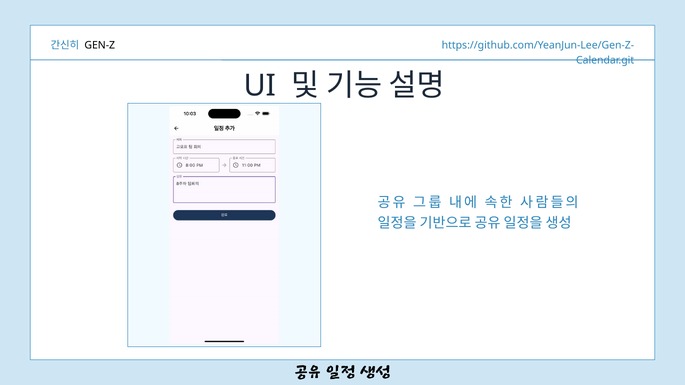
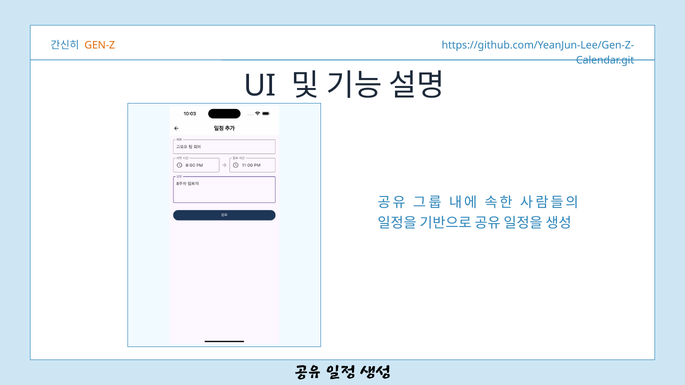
GEN-Z colour: black -> orange
